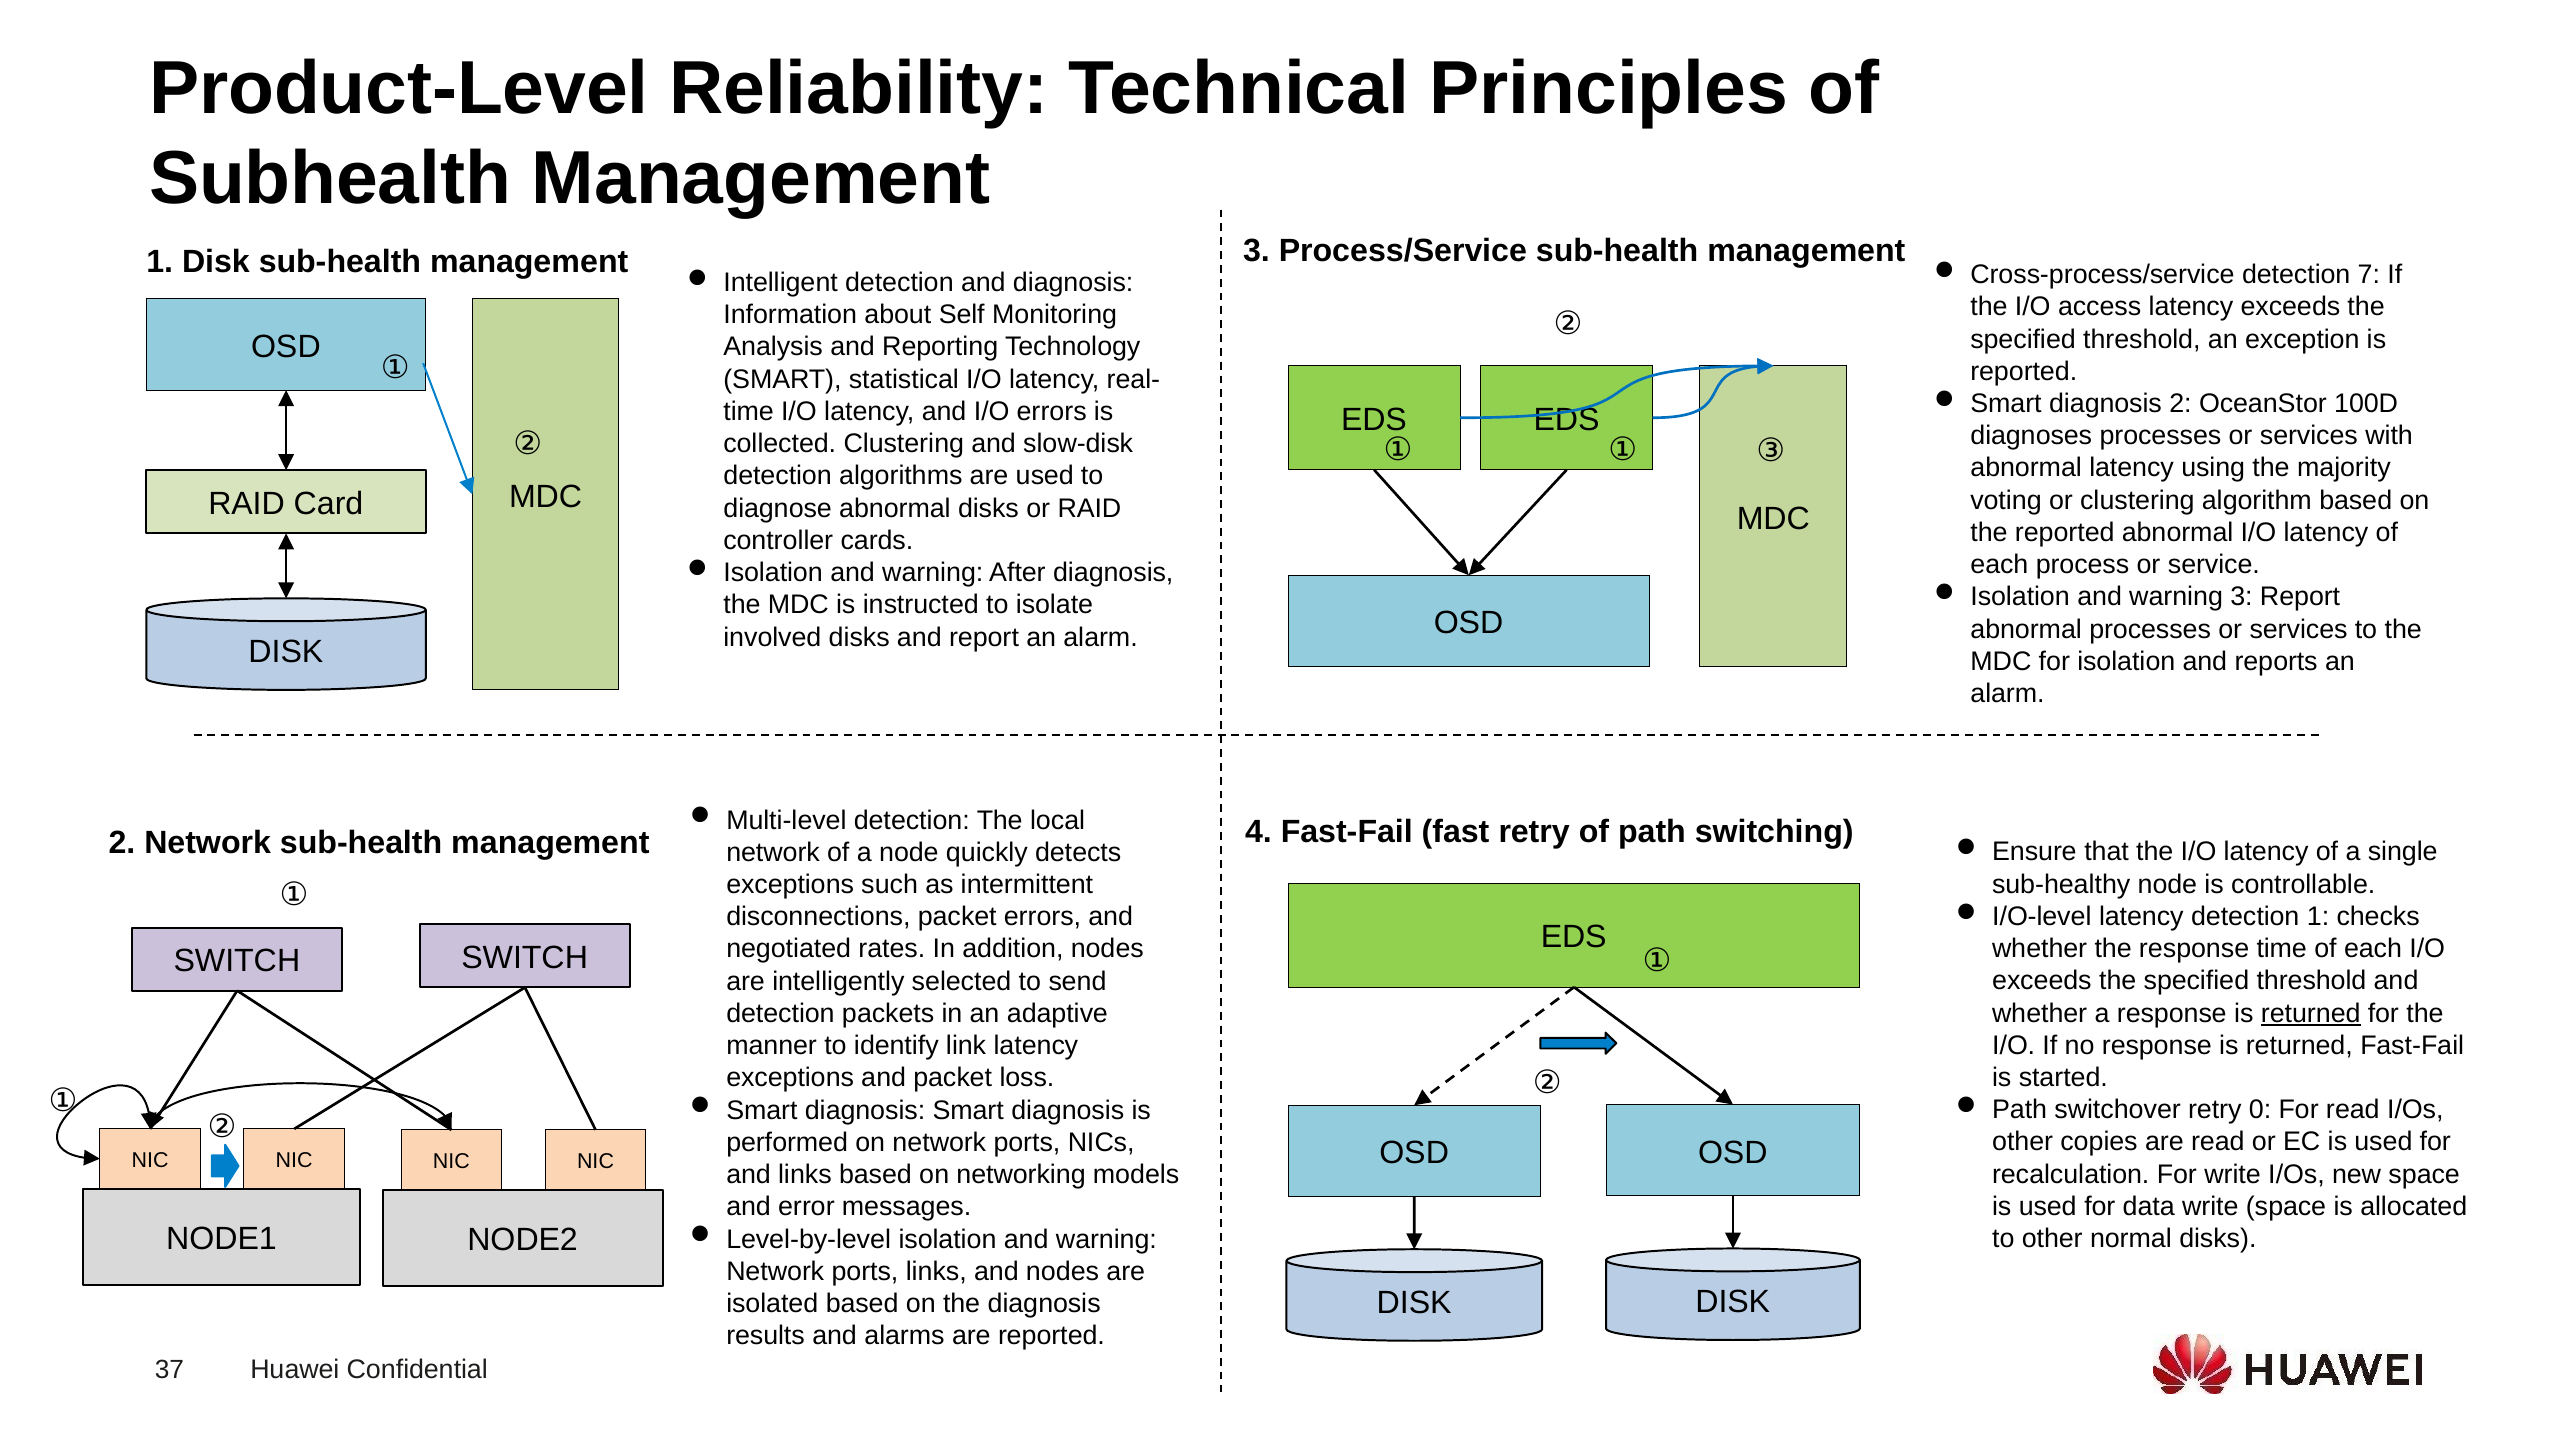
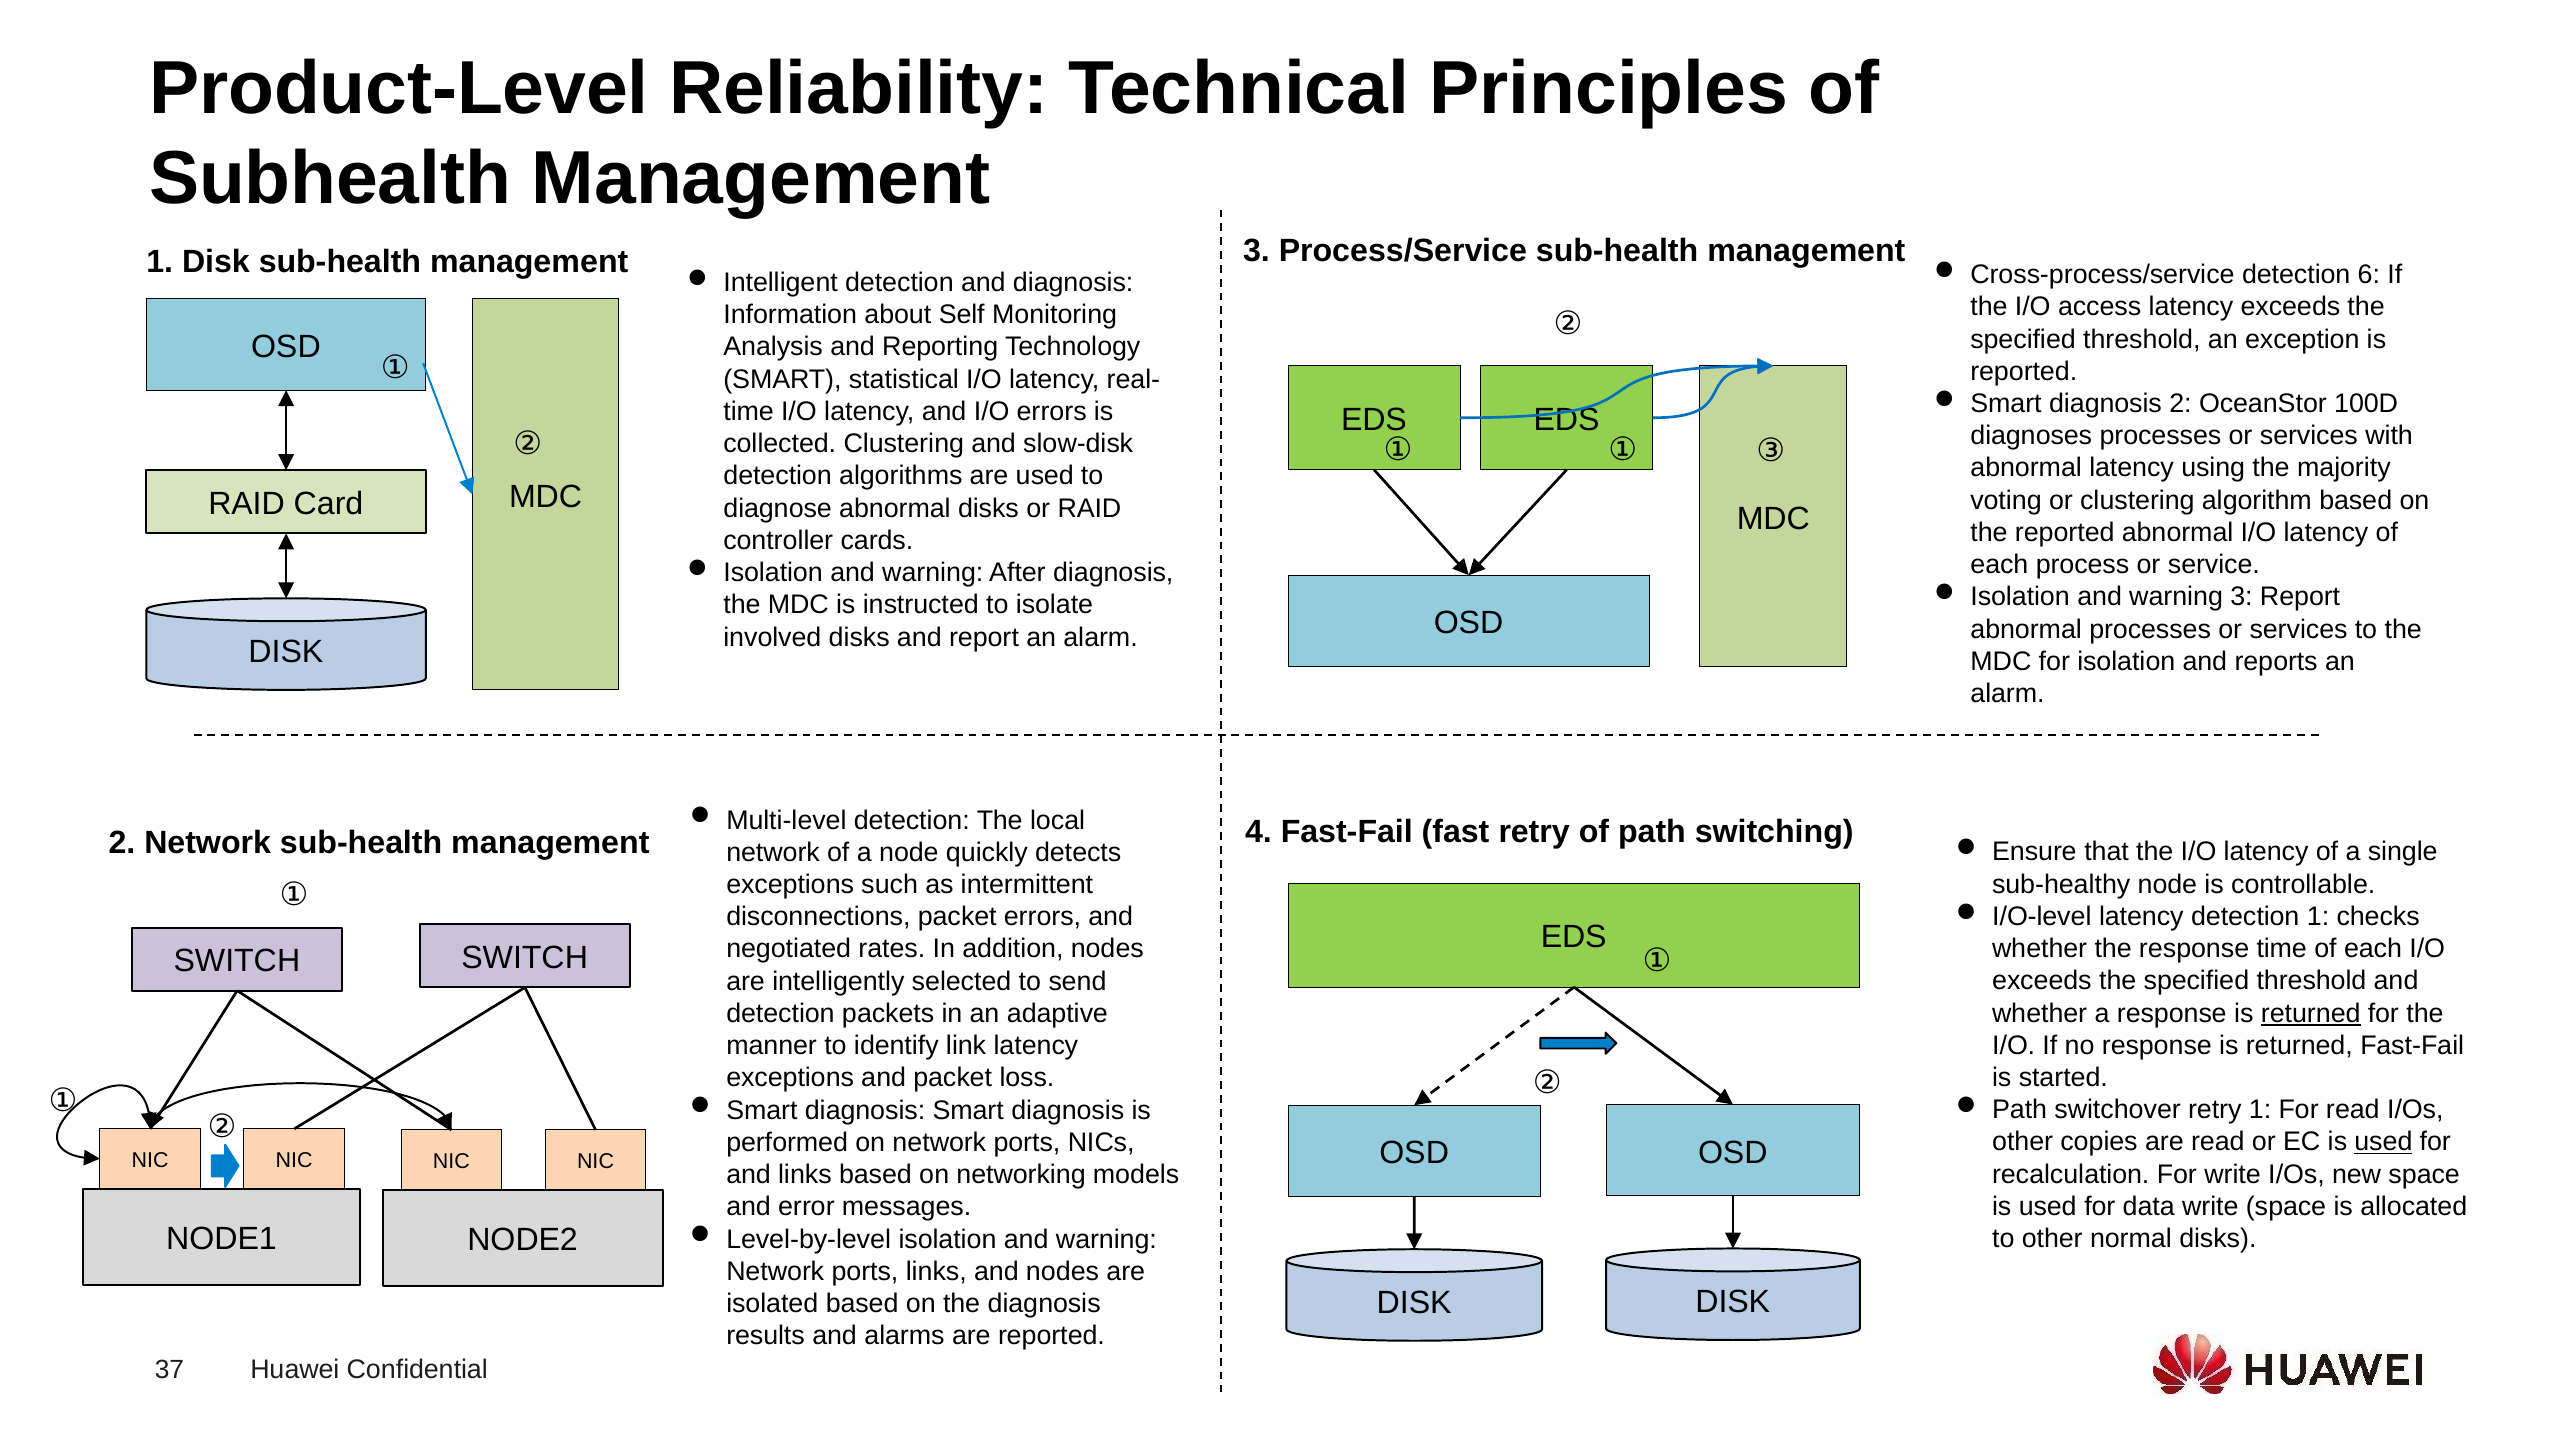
7: 7 -> 6
retry 0: 0 -> 1
used at (2383, 1142) underline: none -> present
